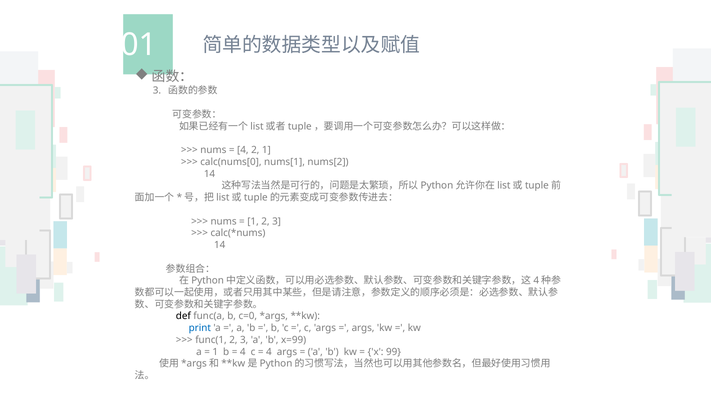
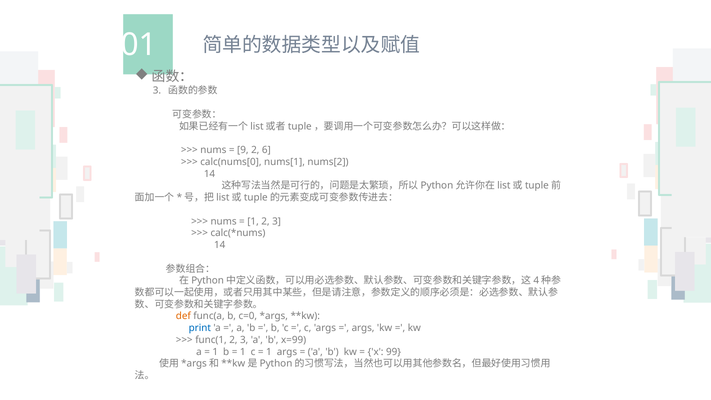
4 at (243, 150): 4 -> 9
2 1: 1 -> 6
def colour: black -> orange
4 at (243, 352): 4 -> 1
4 at (269, 352): 4 -> 1
